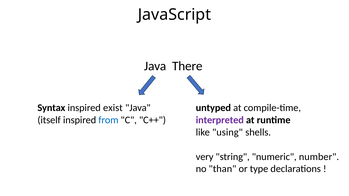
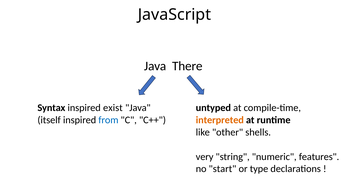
interpreted colour: purple -> orange
using: using -> other
number: number -> features
than: than -> start
